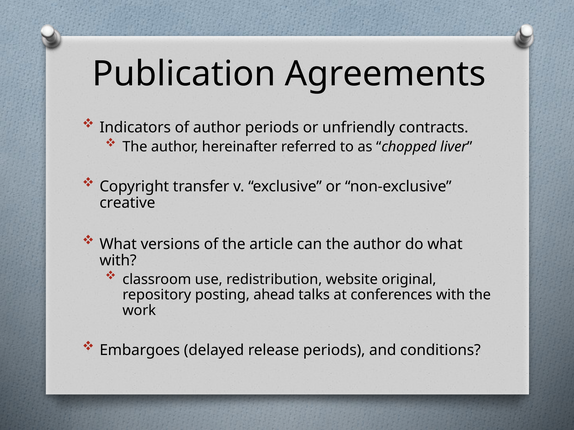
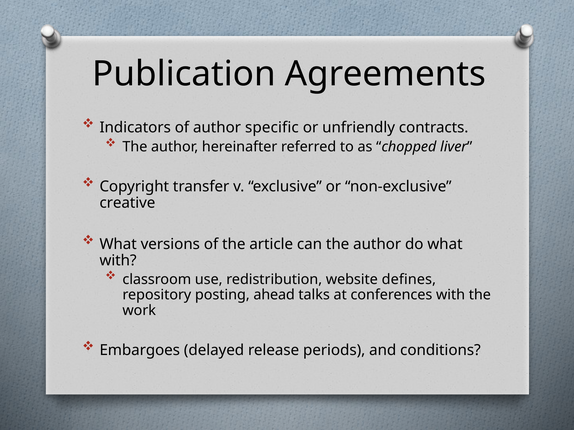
author periods: periods -> specific
original: original -> defines
